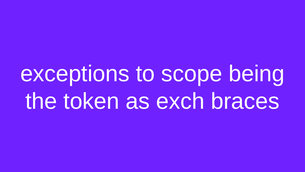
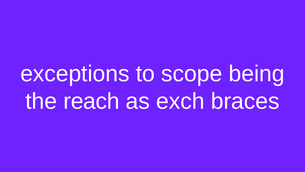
token: token -> reach
